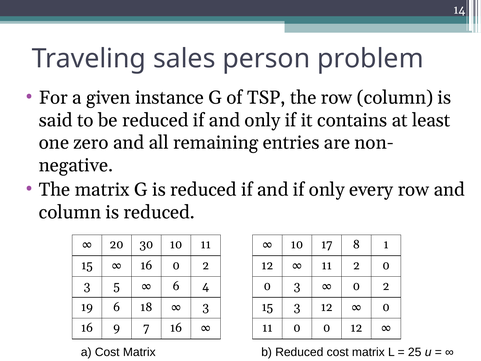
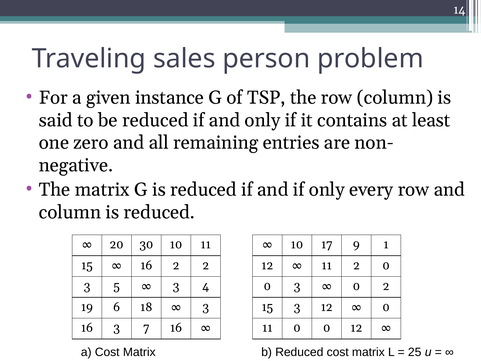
8: 8 -> 9
16 0: 0 -> 2
6 at (176, 286): 6 -> 3
16 9: 9 -> 3
